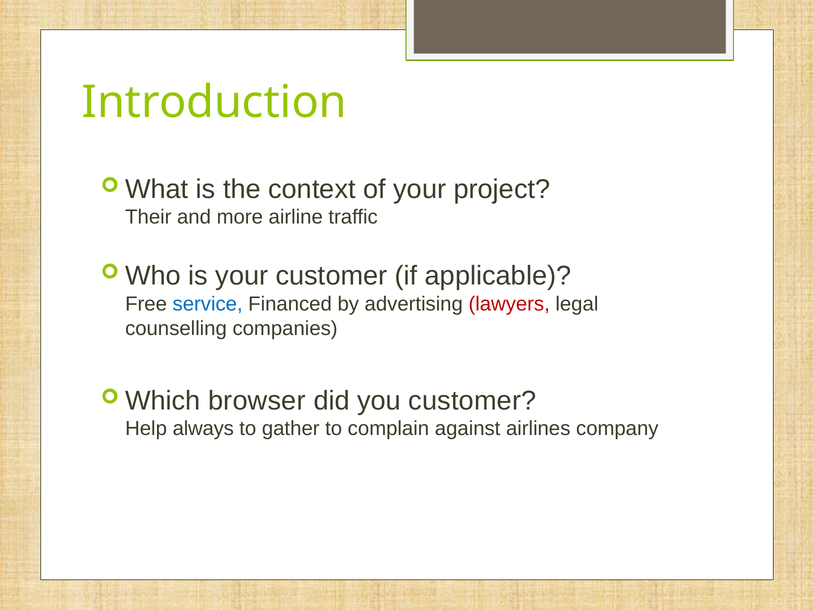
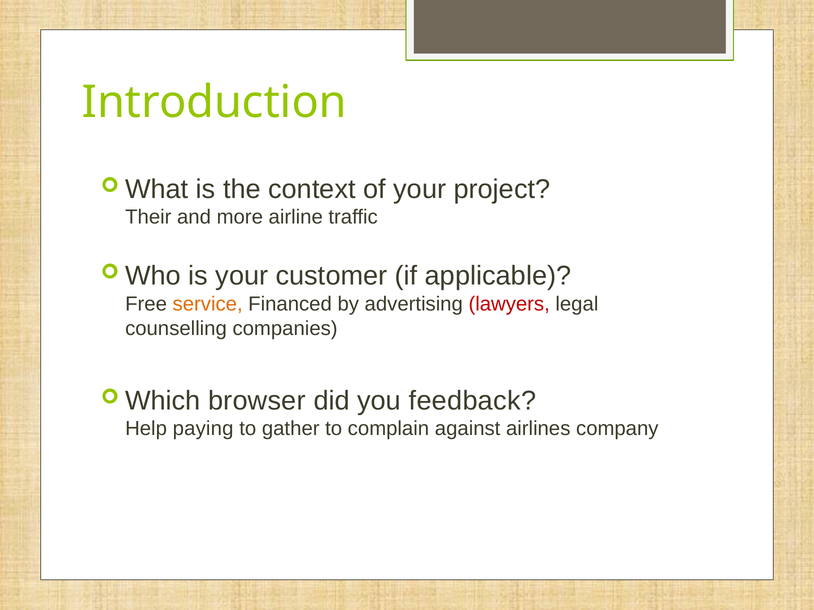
service colour: blue -> orange
you customer: customer -> feedback
always: always -> paying
